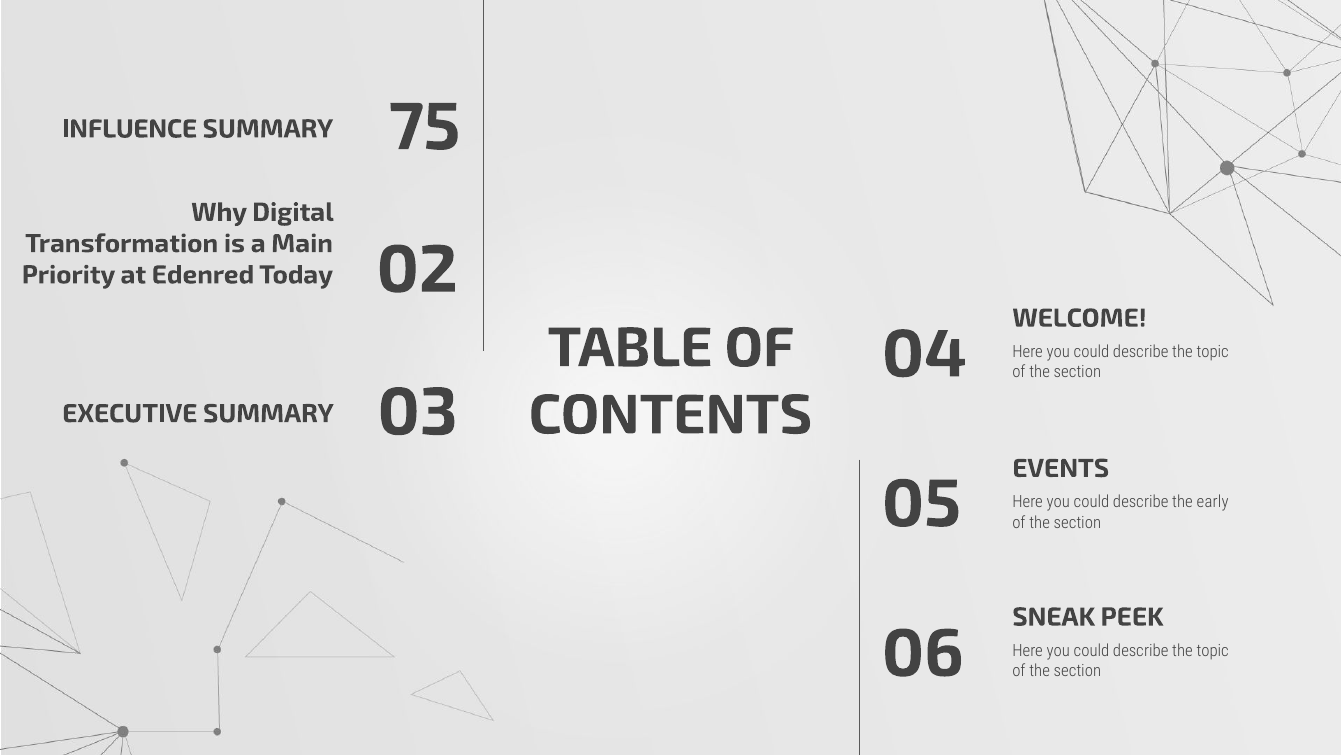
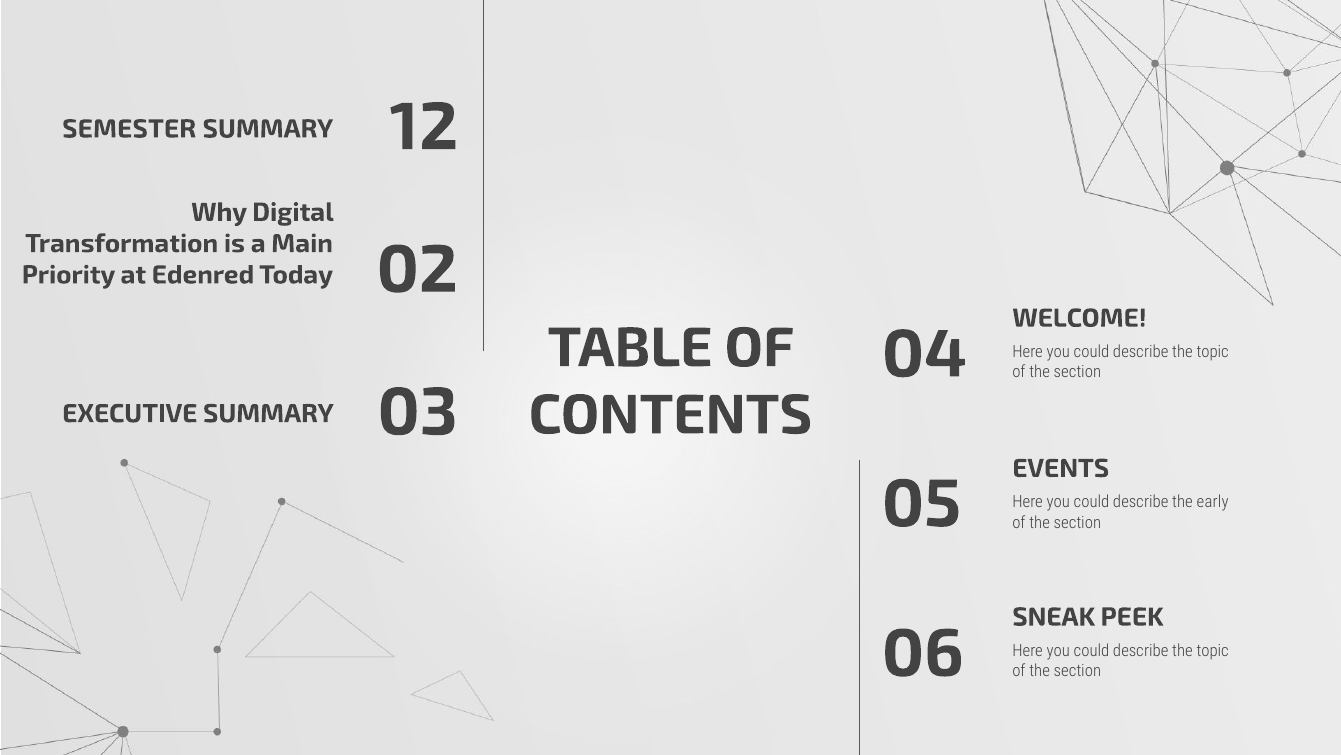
INFLUENCE: INFLUENCE -> SEMESTER
75: 75 -> 12
